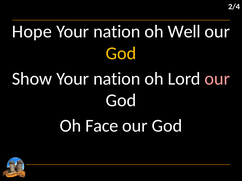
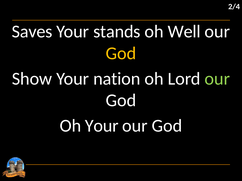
Hope: Hope -> Saves
nation at (117, 32): nation -> stands
our at (217, 79) colour: pink -> light green
Oh Face: Face -> Your
